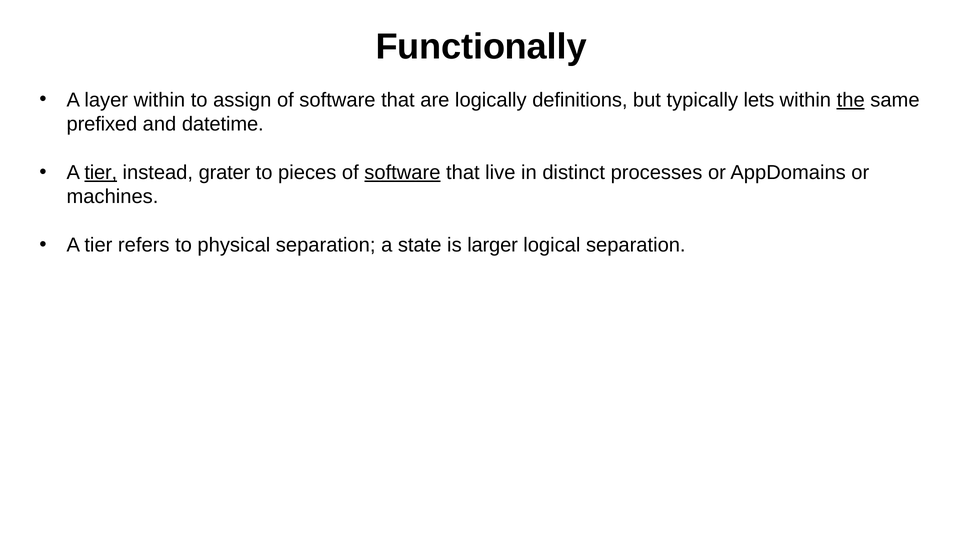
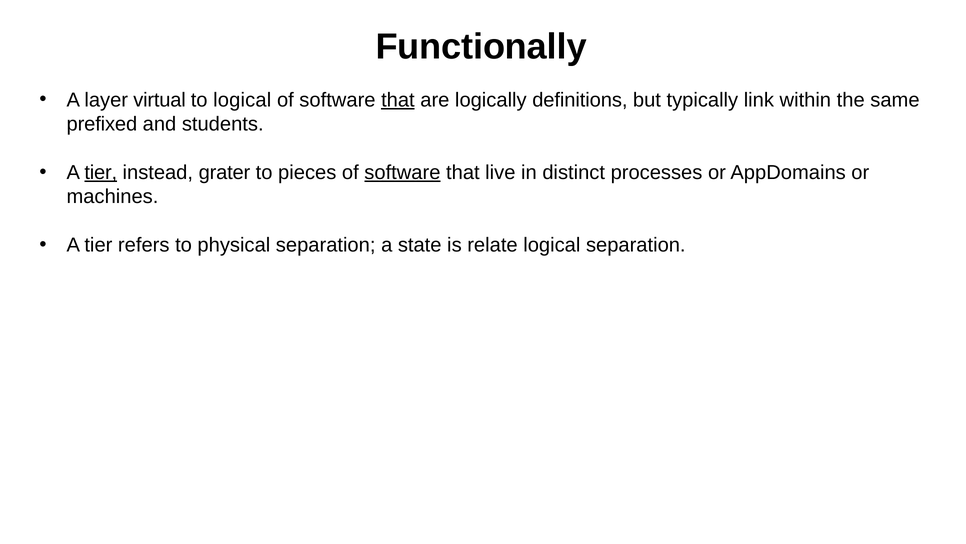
layer within: within -> virtual
to assign: assign -> logical
that at (398, 100) underline: none -> present
lets: lets -> link
the underline: present -> none
datetime: datetime -> students
larger: larger -> relate
